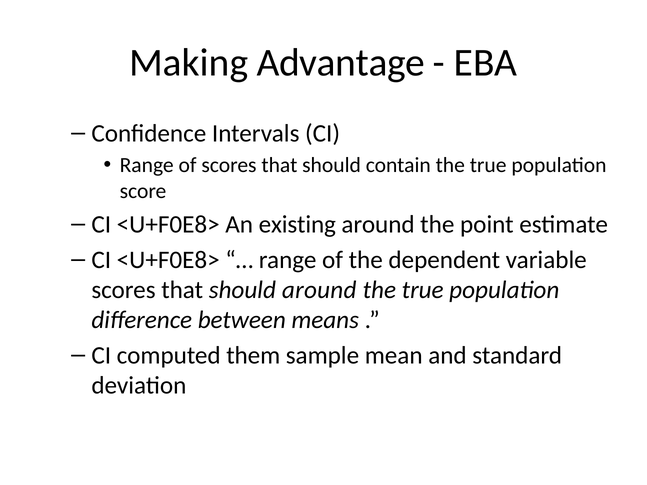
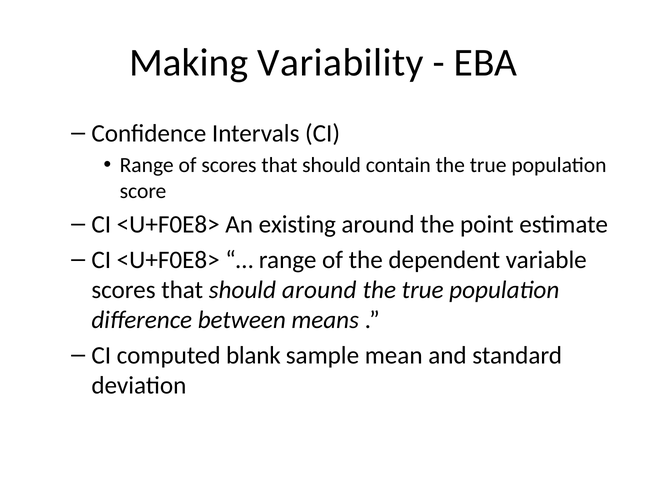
Advantage: Advantage -> Variability
them: them -> blank
